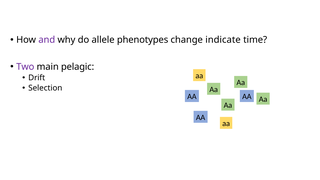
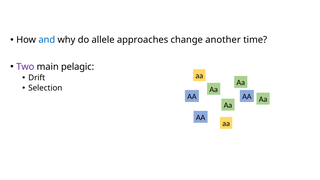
and colour: purple -> blue
phenotypes: phenotypes -> approaches
indicate: indicate -> another
